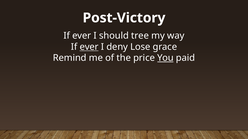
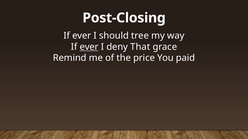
Post-Victory: Post-Victory -> Post-Closing
Lose: Lose -> That
You underline: present -> none
